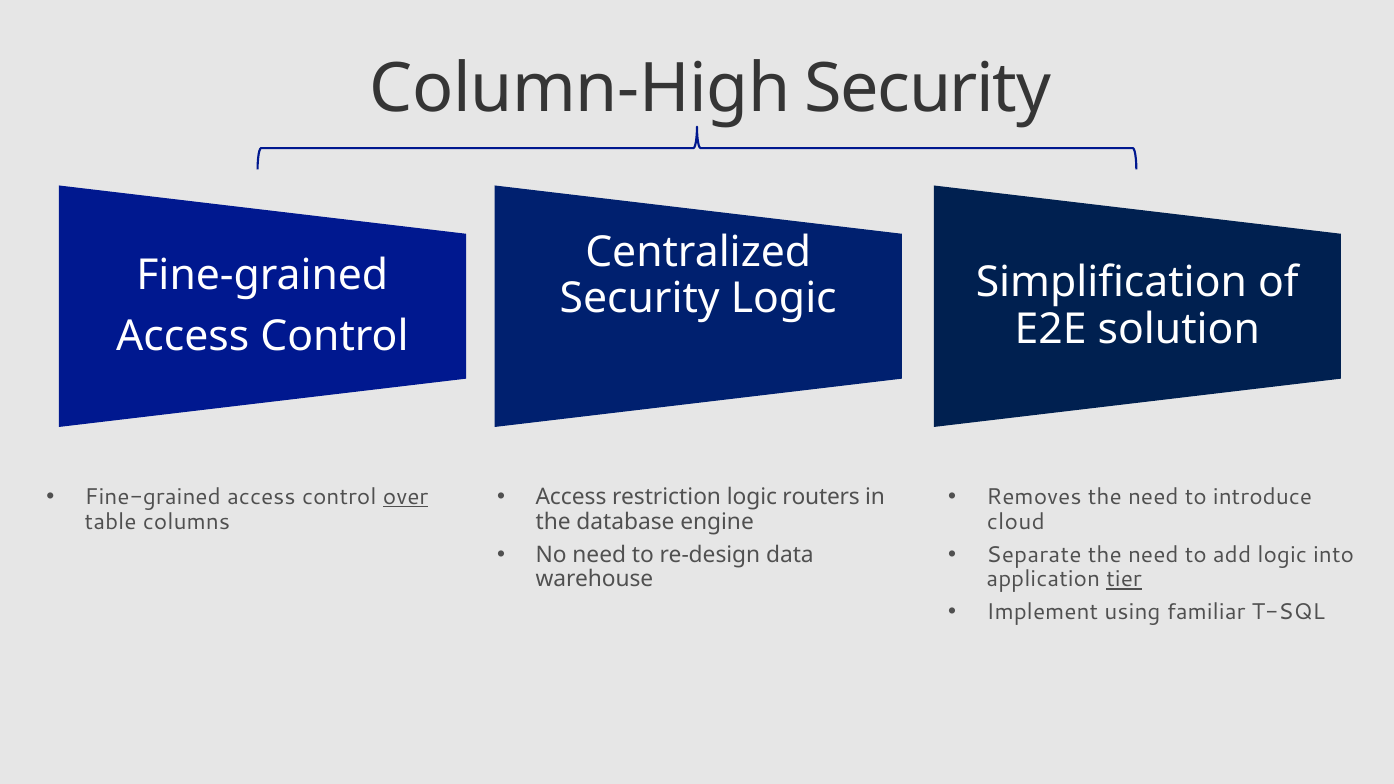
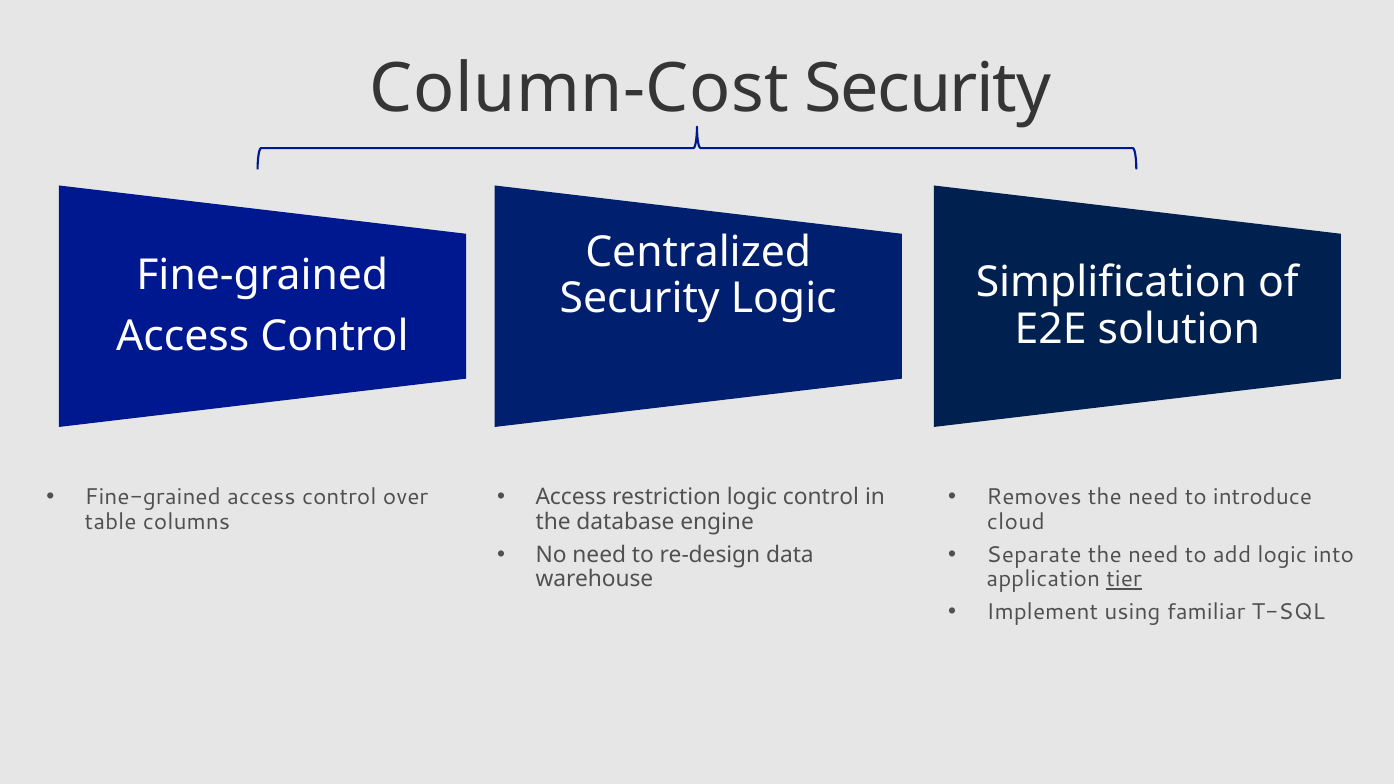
Column-High: Column-High -> Column-Cost
over underline: present -> none
logic routers: routers -> control
